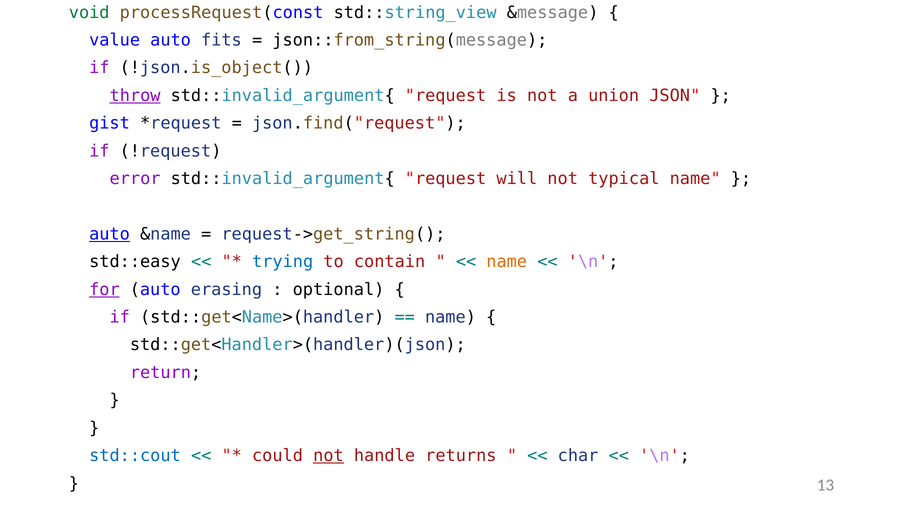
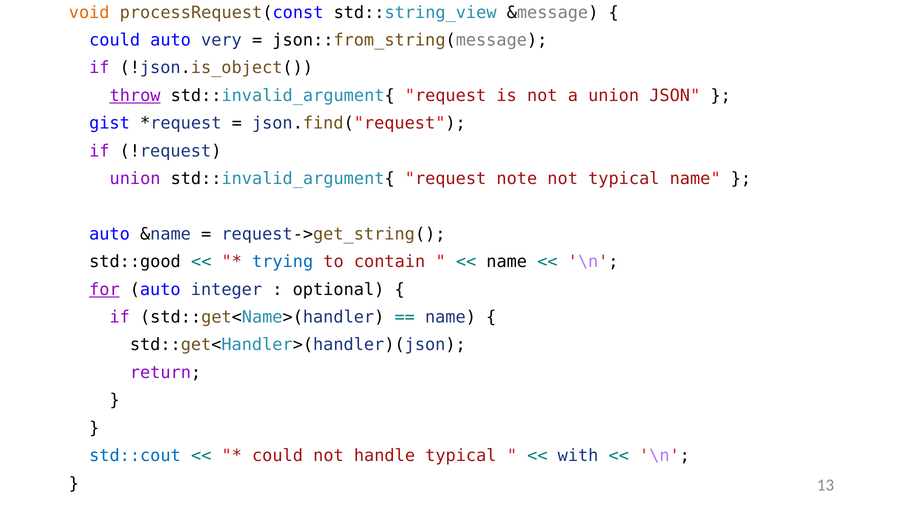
void colour: green -> orange
value at (115, 40): value -> could
fits: fits -> very
error at (135, 179): error -> union
will: will -> note
auto at (110, 234) underline: present -> none
std::easy: std::easy -> std::good
name at (507, 262) colour: orange -> black
erasing: erasing -> integer
not at (328, 456) underline: present -> none
handle returns: returns -> typical
char: char -> with
